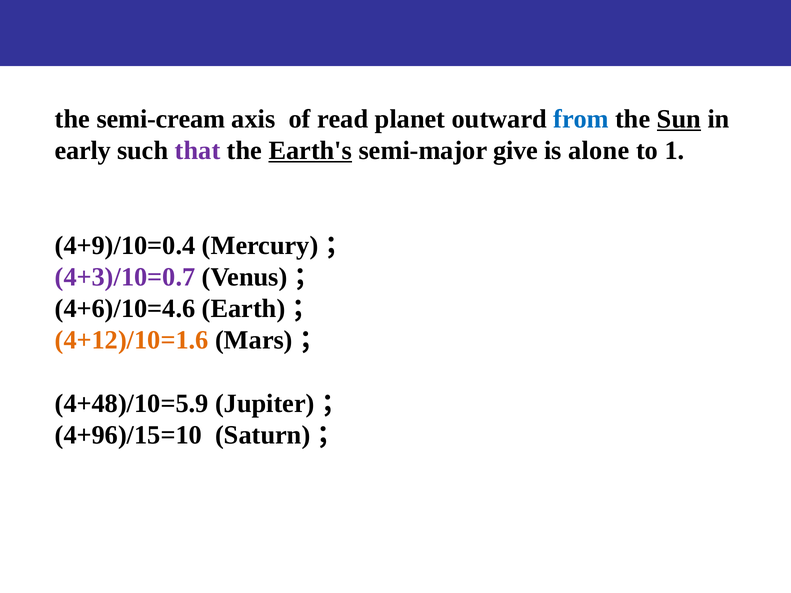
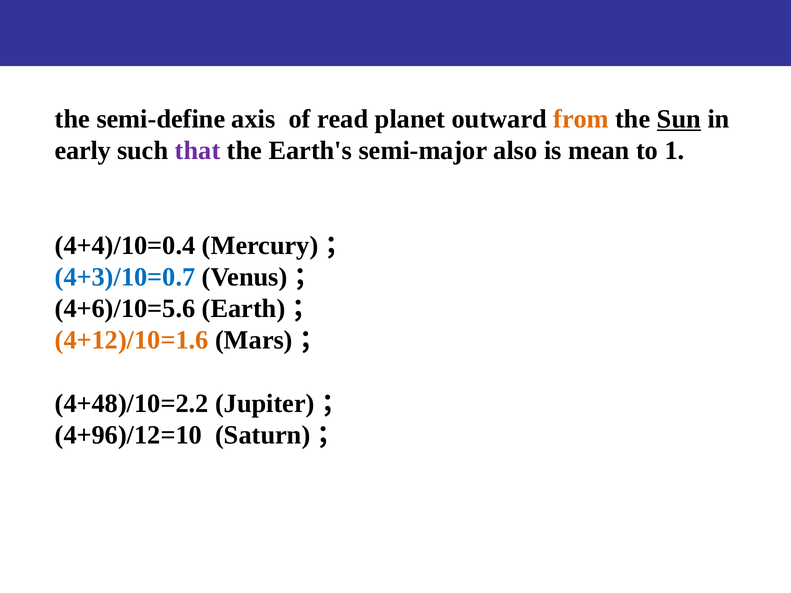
semi-cream: semi-cream -> semi-define
from colour: blue -> orange
Earth's underline: present -> none
give: give -> also
alone: alone -> mean
4+9)/10=0.4: 4+9)/10=0.4 -> 4+4)/10=0.4
4+3)/10=0.7 colour: purple -> blue
4+6)/10=4.6: 4+6)/10=4.6 -> 4+6)/10=5.6
4+48)/10=5.9: 4+48)/10=5.9 -> 4+48)/10=2.2
4+96)/15=10: 4+96)/15=10 -> 4+96)/12=10
